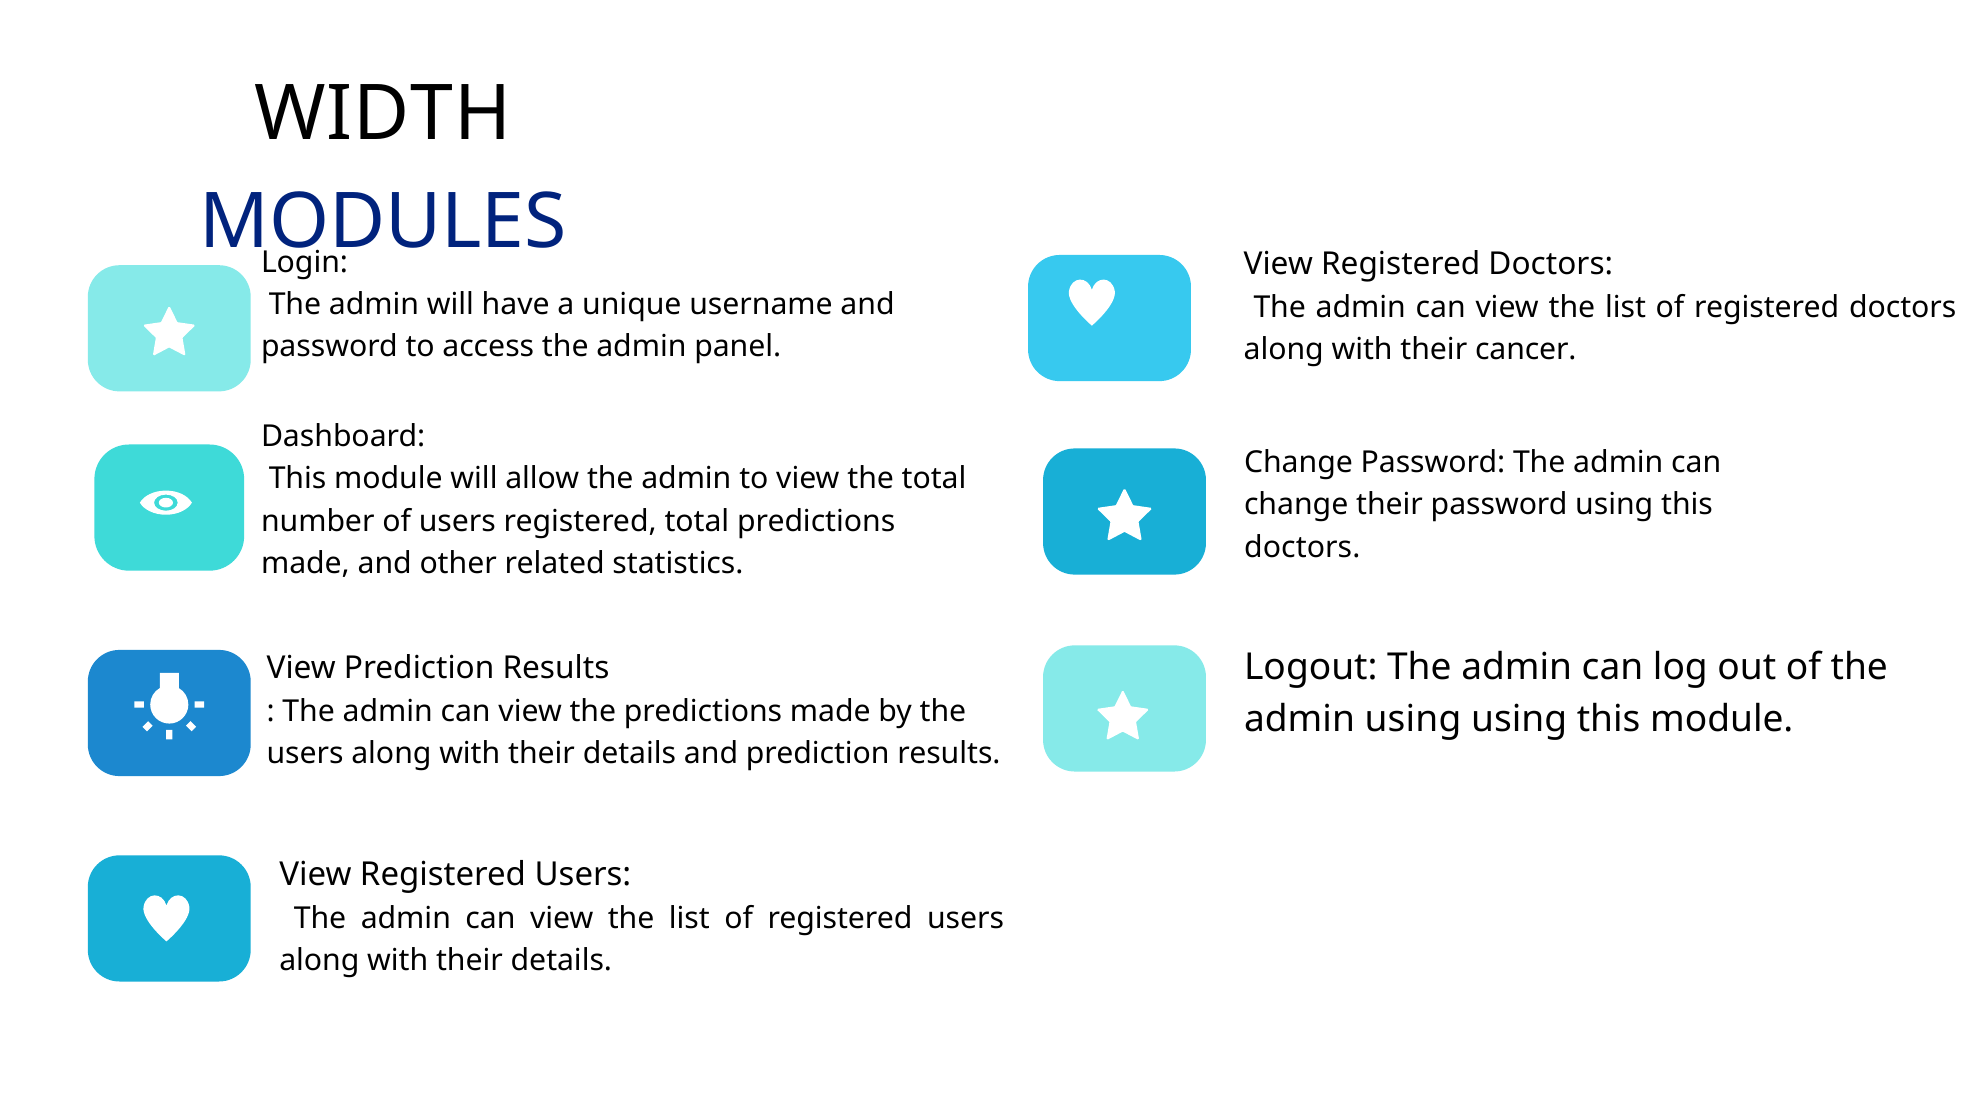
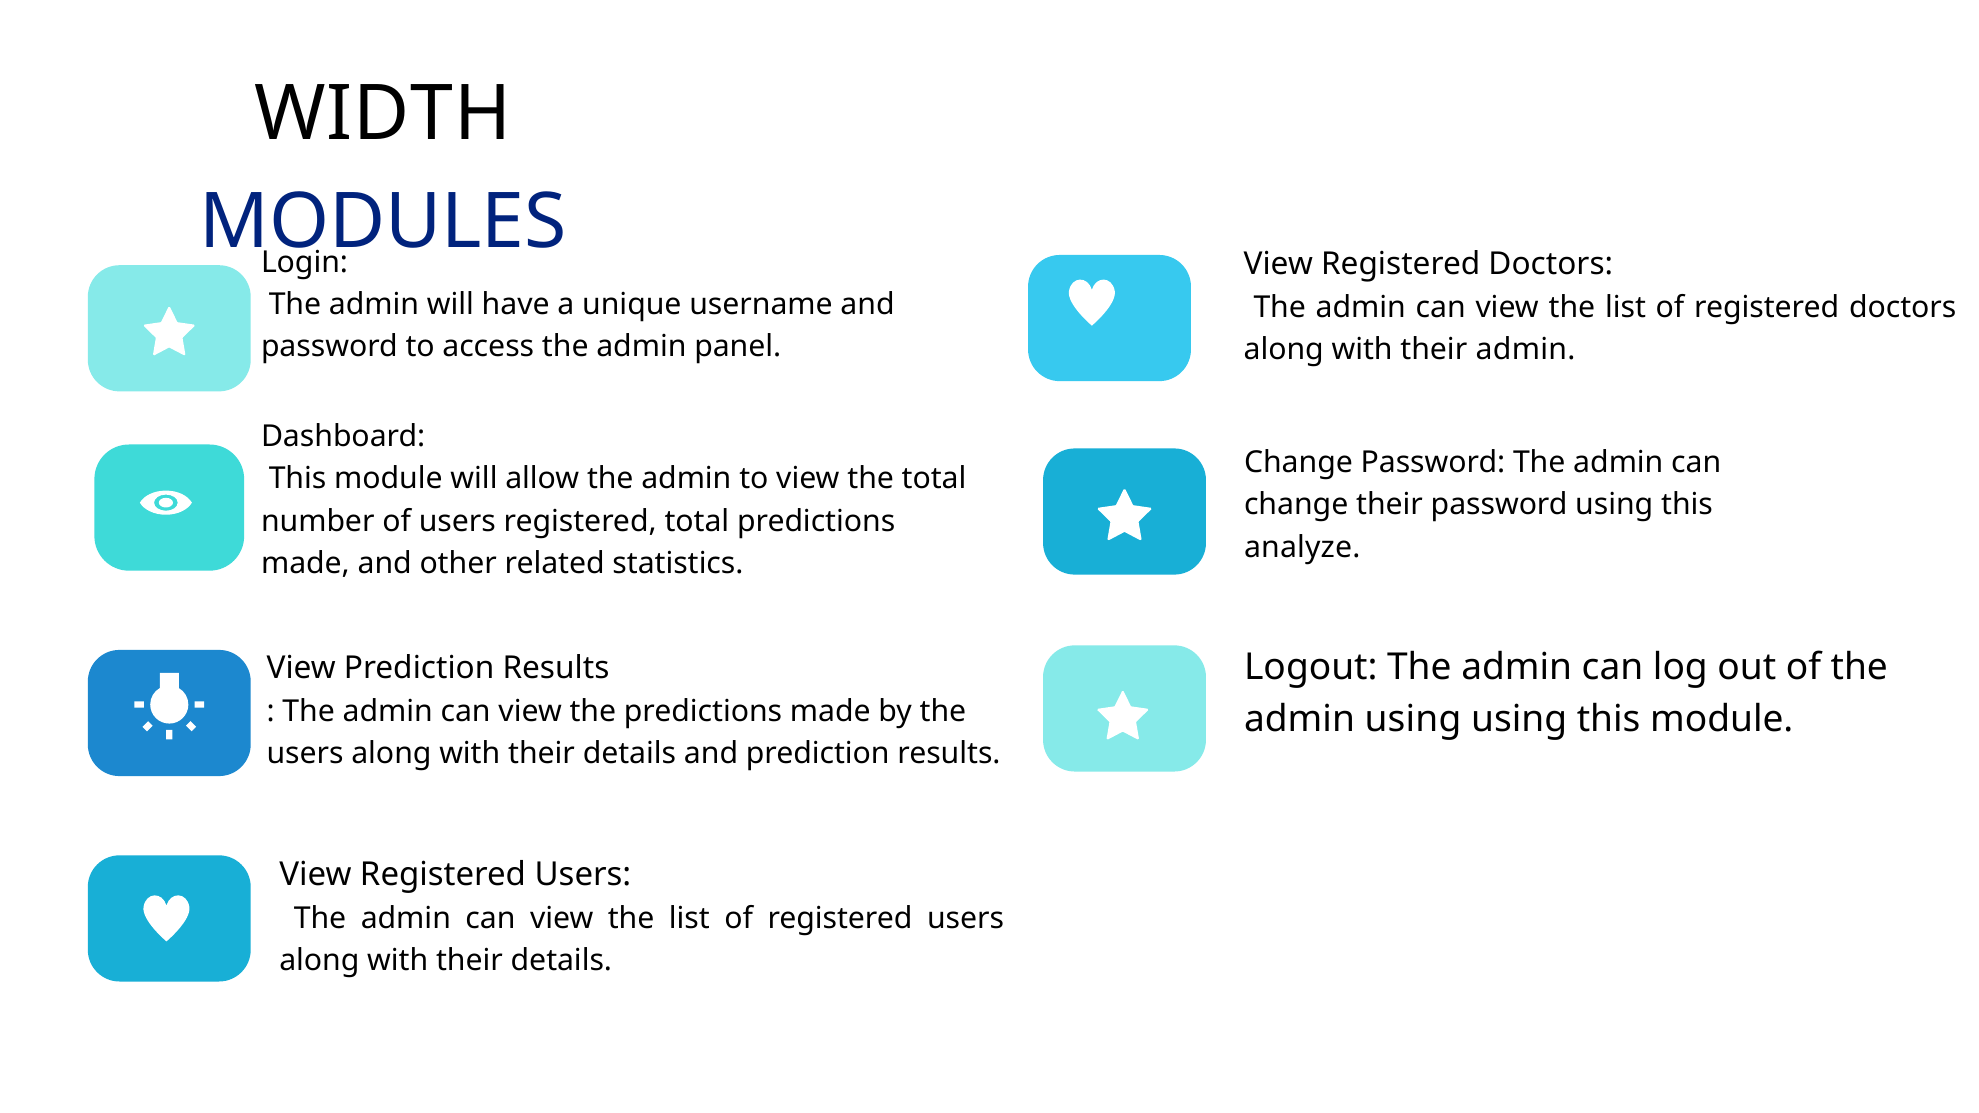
their cancer: cancer -> admin
doctors at (1302, 547): doctors -> analyze
